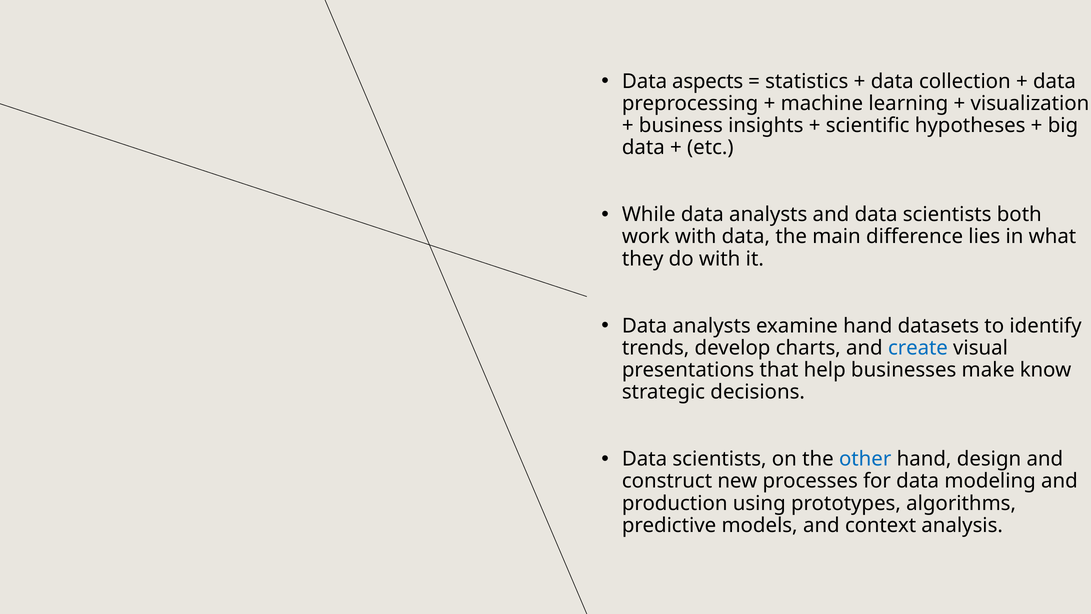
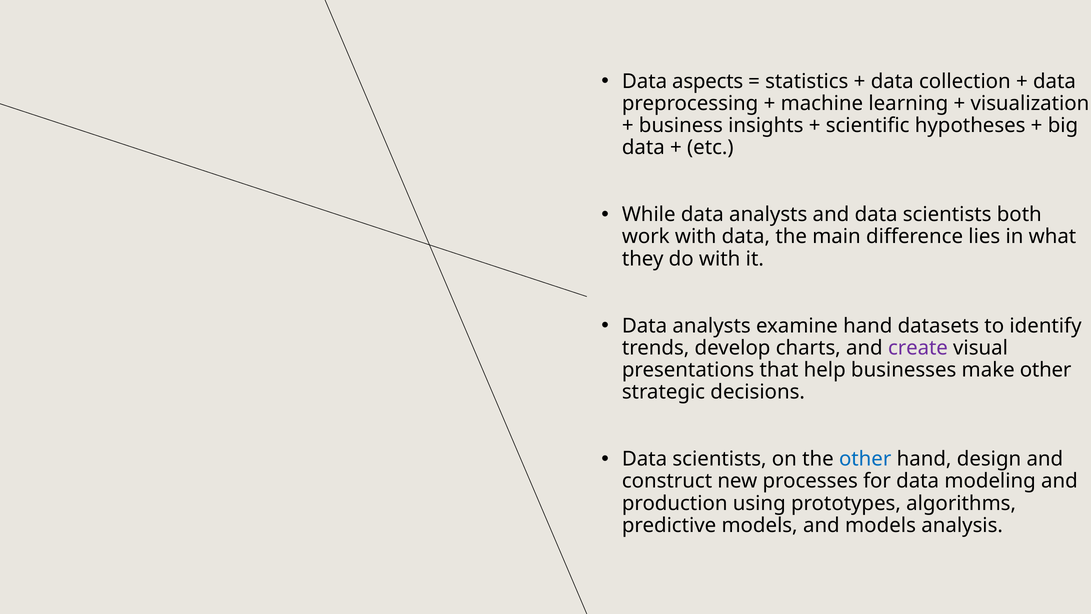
create colour: blue -> purple
make know: know -> other
and context: context -> models
